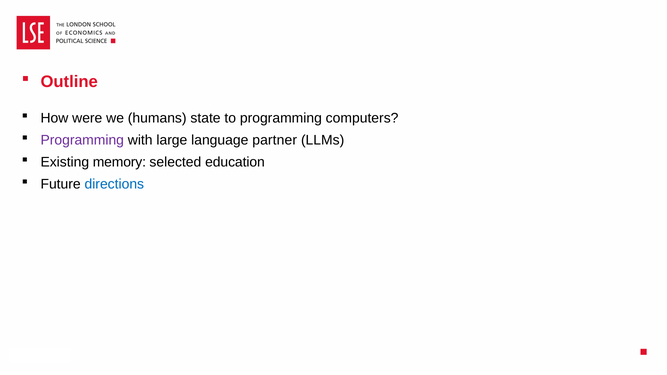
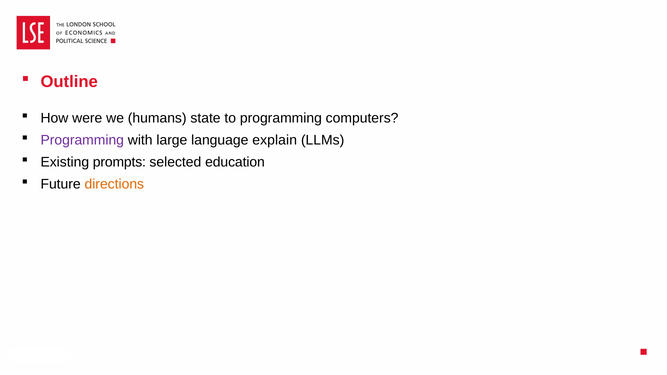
partner: partner -> explain
memory: memory -> prompts
directions colour: blue -> orange
